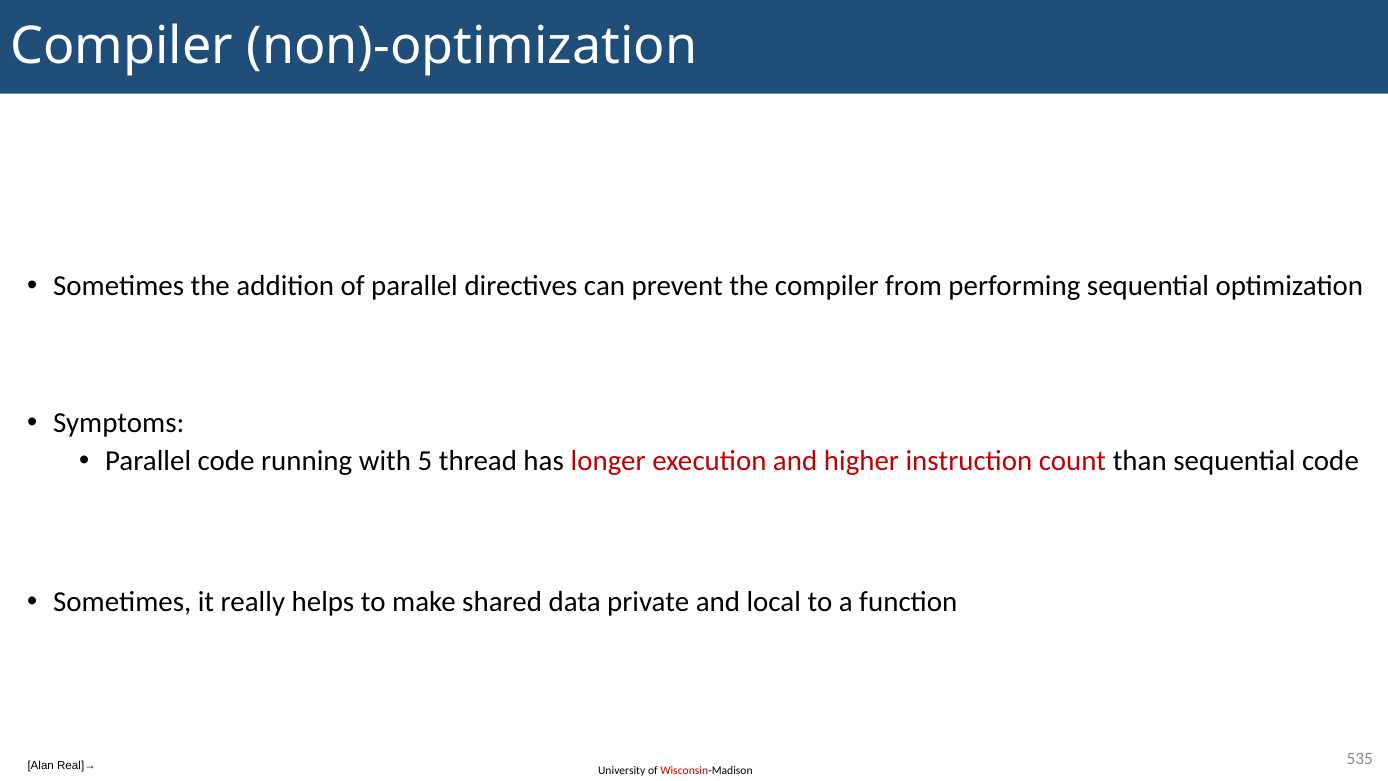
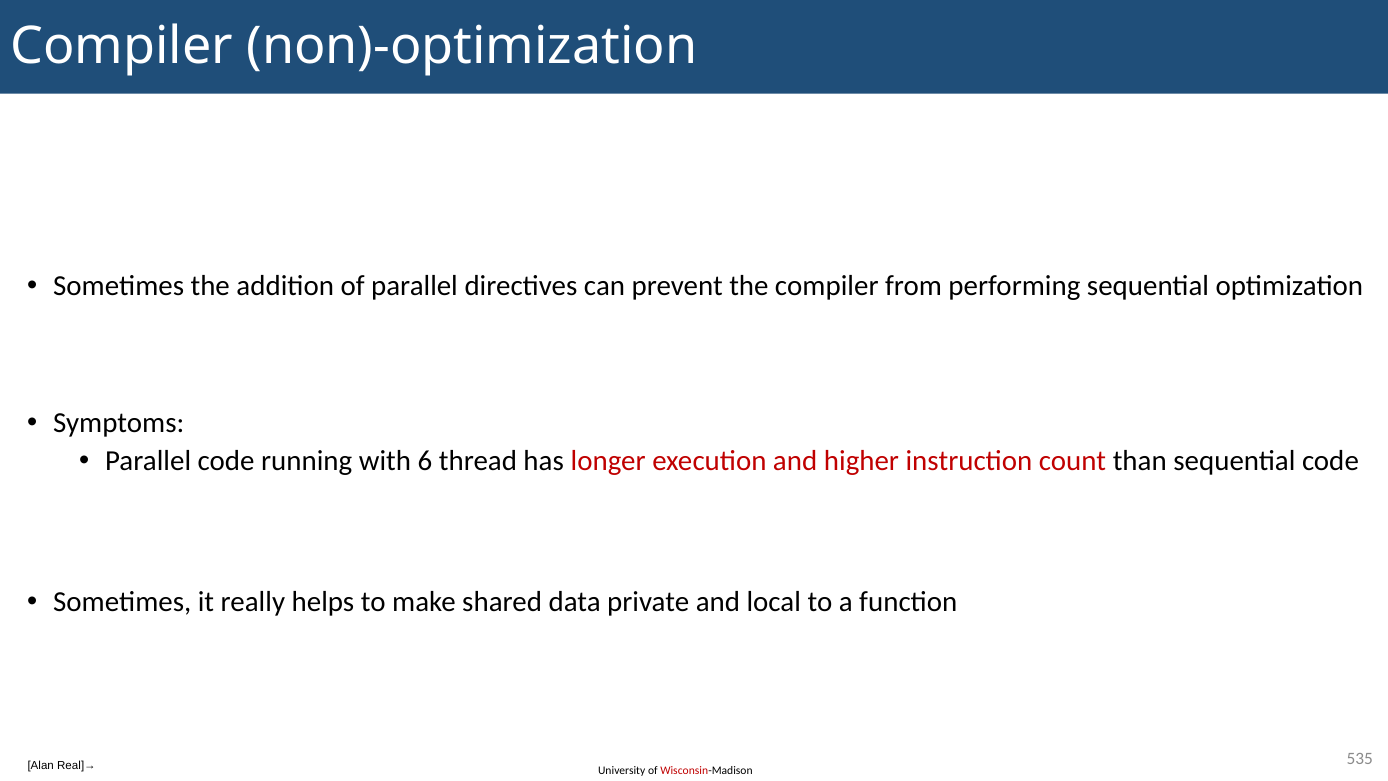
5: 5 -> 6
